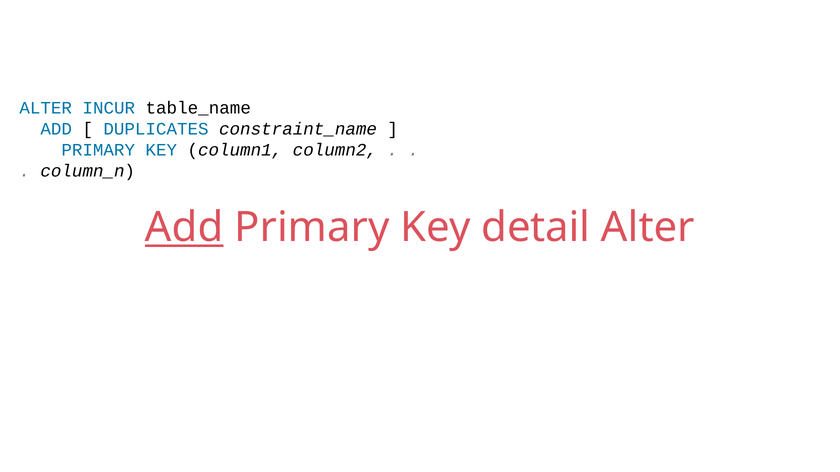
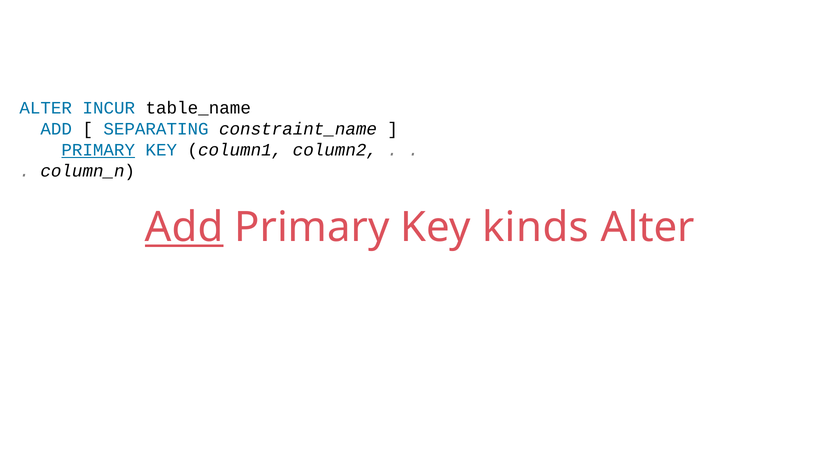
DUPLICATES: DUPLICATES -> SEPARATING
PRIMARY at (98, 150) underline: none -> present
detail: detail -> kinds
